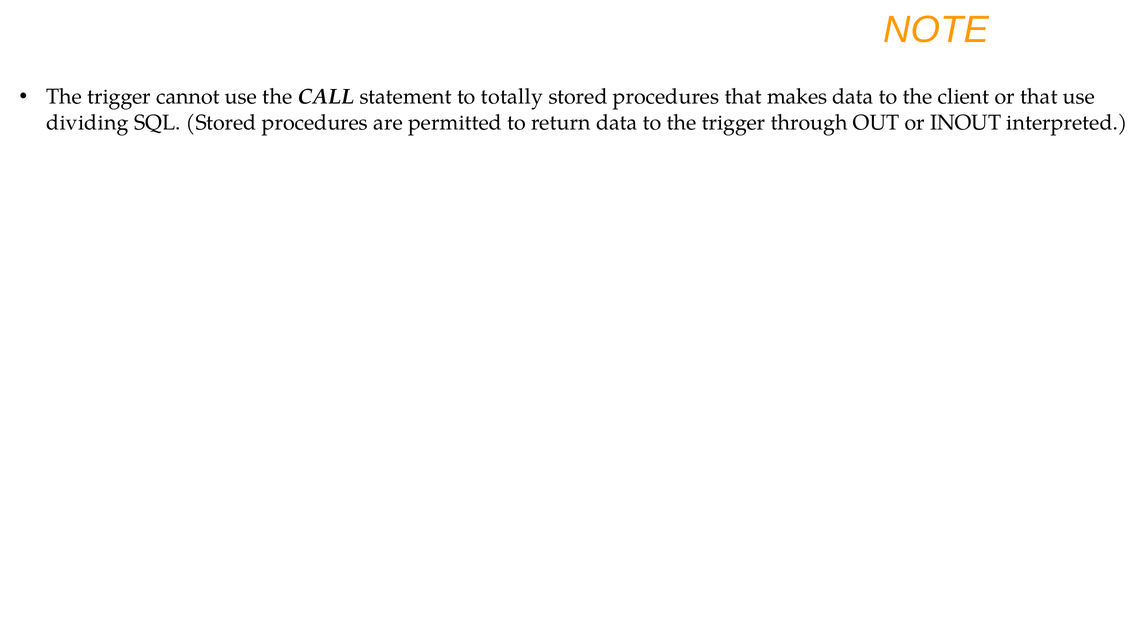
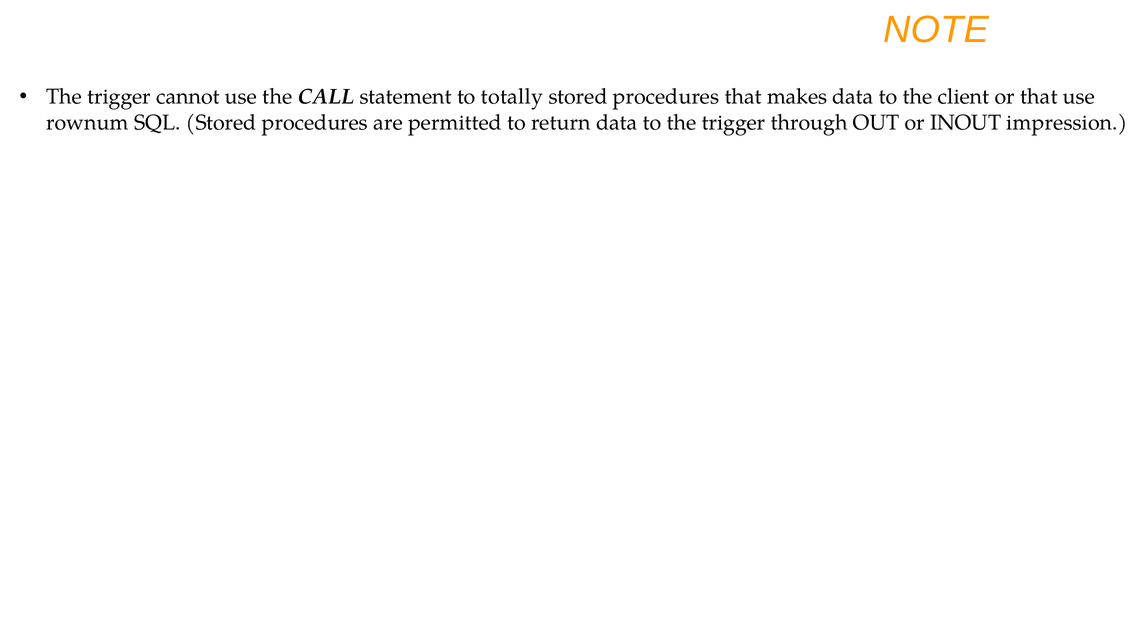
dividing: dividing -> rownum
interpreted: interpreted -> impression
